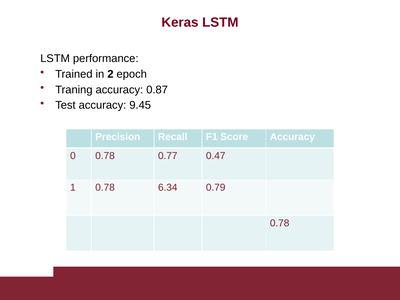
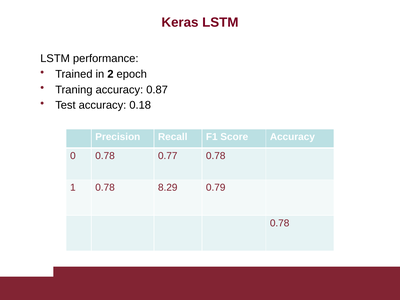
9.45: 9.45 -> 0.18
0.77 0.47: 0.47 -> 0.78
6.34: 6.34 -> 8.29
